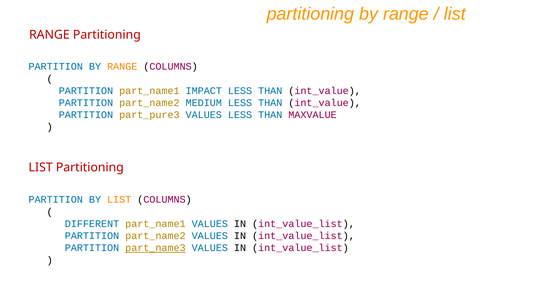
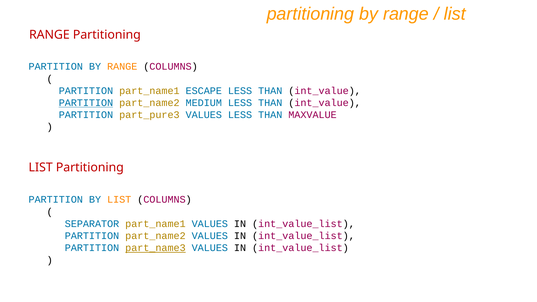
IMPACT: IMPACT -> ESCAPE
PARTITION at (86, 103) underline: none -> present
DIFFERENT: DIFFERENT -> SEPARATOR
